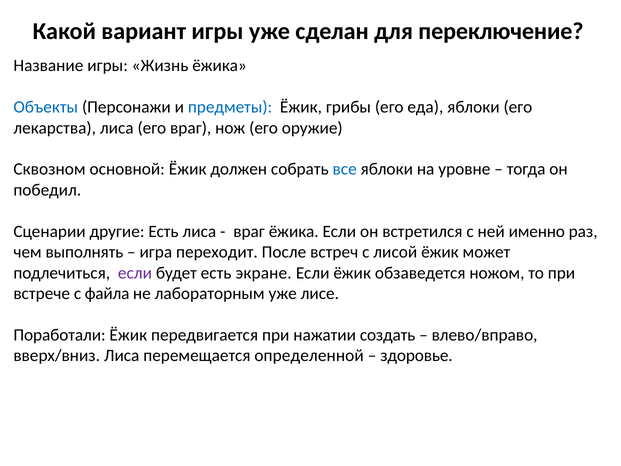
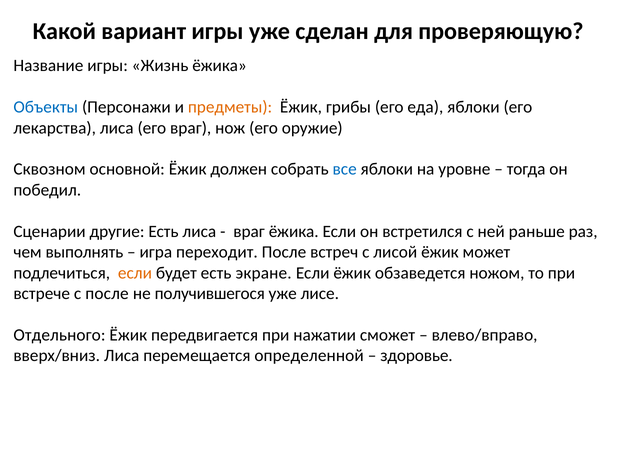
переключение: переключение -> проверяющую
предметы colour: blue -> orange
именно: именно -> раньше
если at (135, 273) colour: purple -> orange
с файла: файла -> после
лабораторным: лабораторным -> получившегося
Поработали: Поработали -> Отдельного
создать: создать -> сможет
